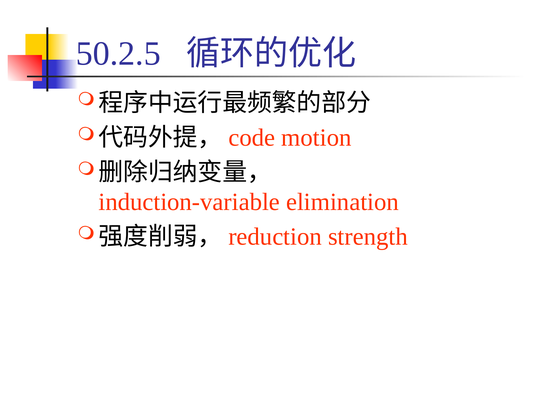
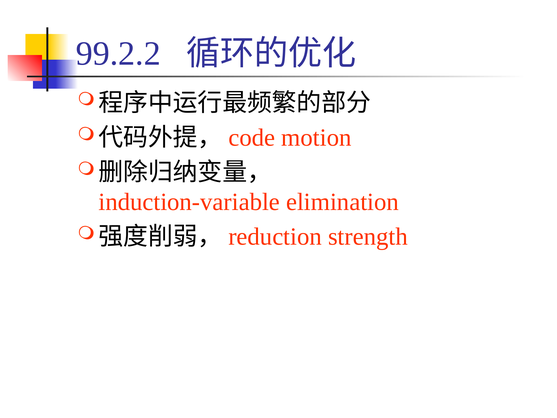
50.2.5: 50.2.5 -> 99.2.2
